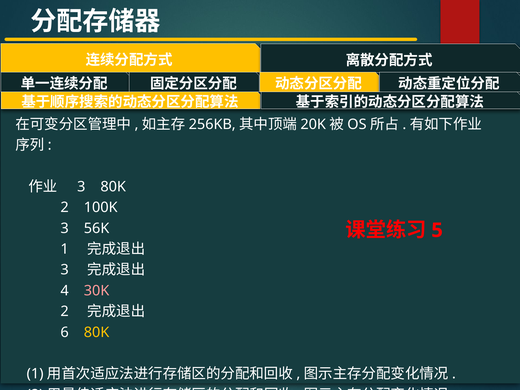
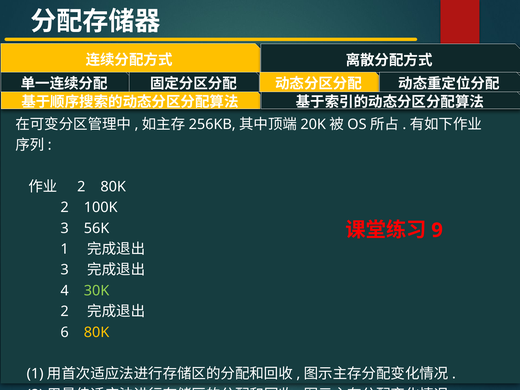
3 at (81, 187): 3 -> 2
5: 5 -> 9
30K colour: pink -> light green
